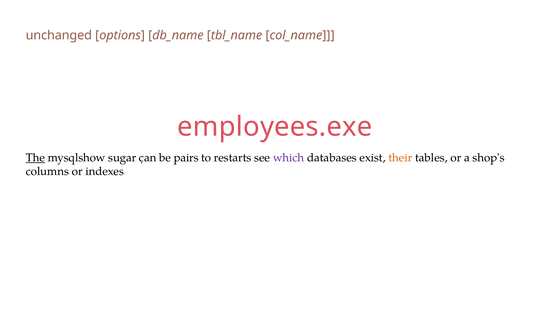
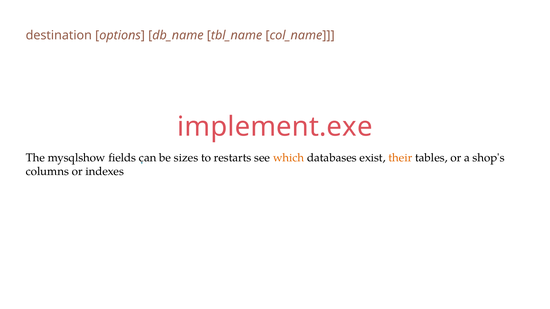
unchanged: unchanged -> destination
employees.exe: employees.exe -> implement.exe
The underline: present -> none
sugar: sugar -> fields
pairs: pairs -> sizes
which colour: purple -> orange
